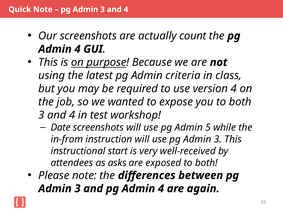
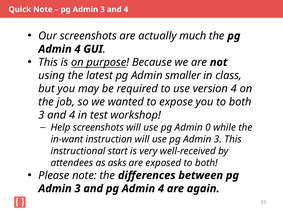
count: count -> much
criteria: criteria -> smaller
Date: Date -> Help
5: 5 -> 0
in-from: in-from -> in-want
